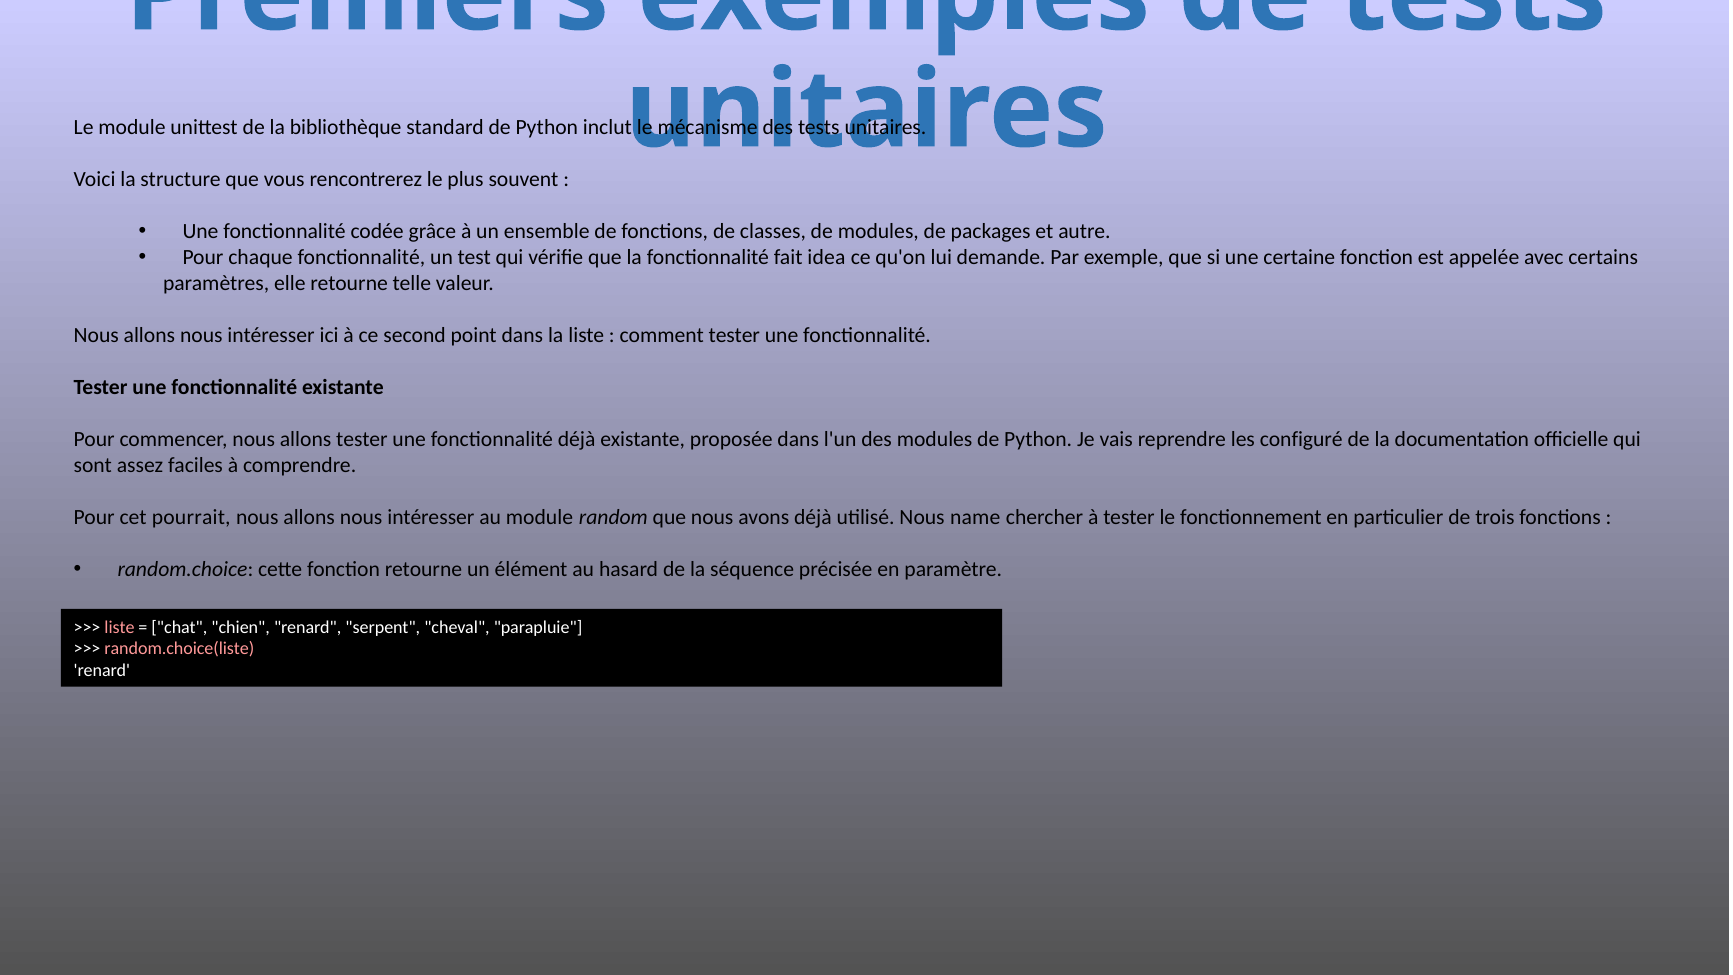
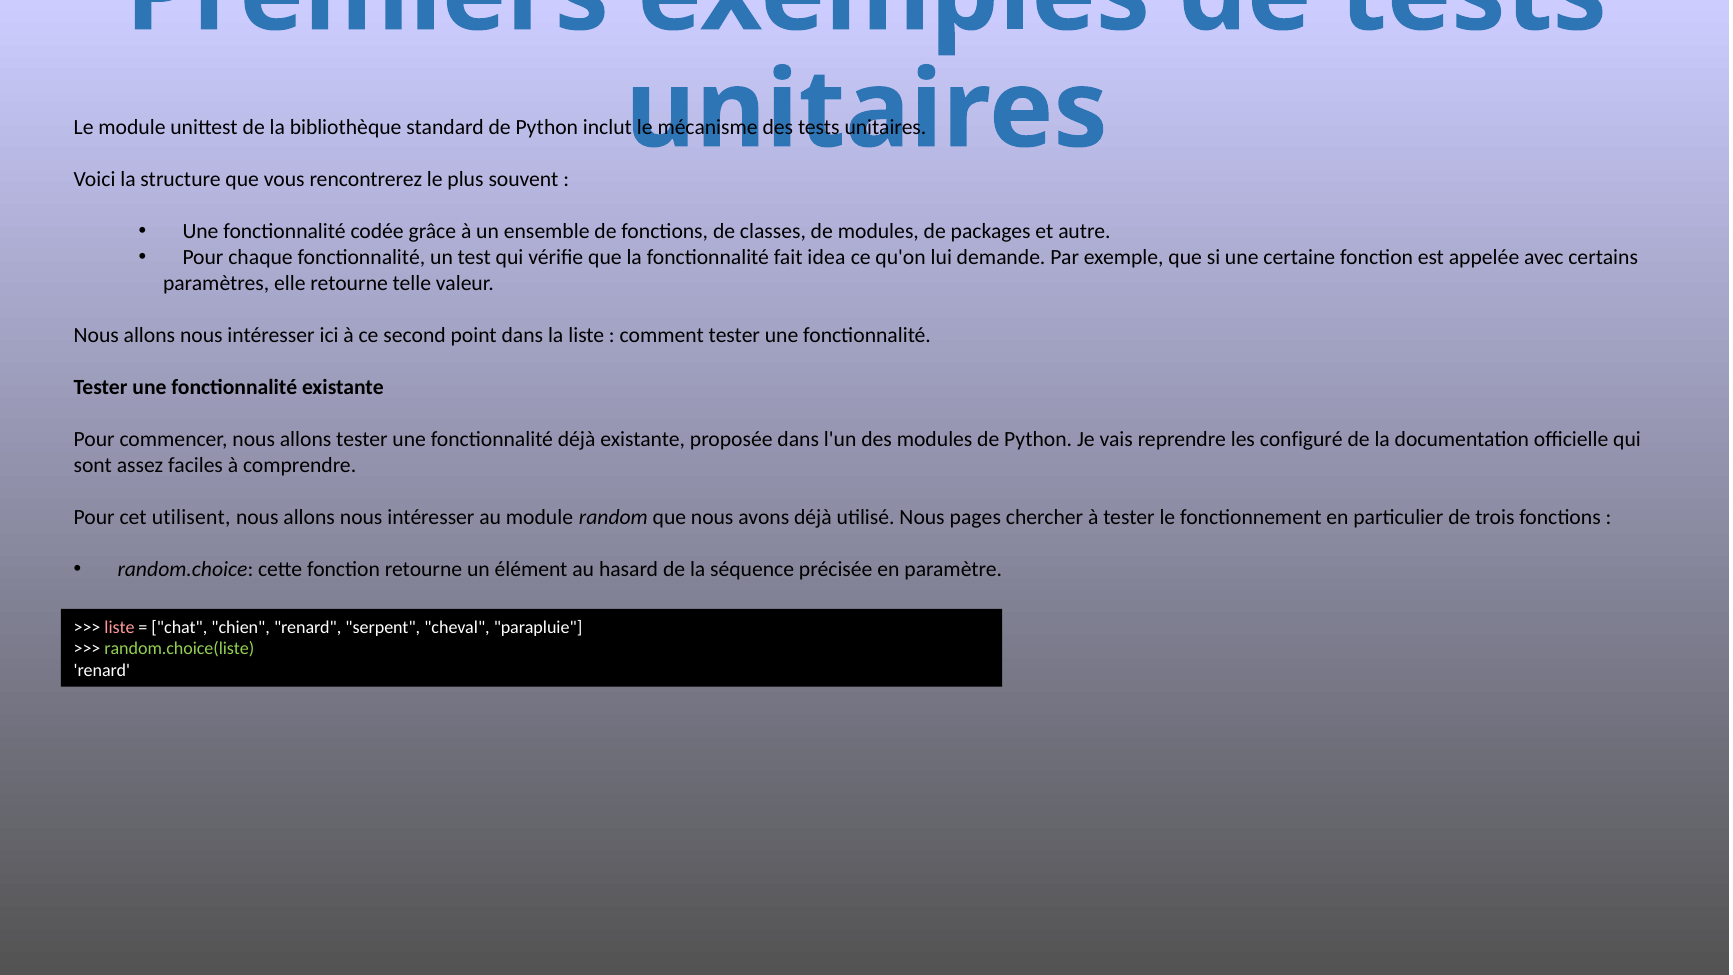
pourrait: pourrait -> utilisent
name: name -> pages
random.choice(liste colour: pink -> light green
